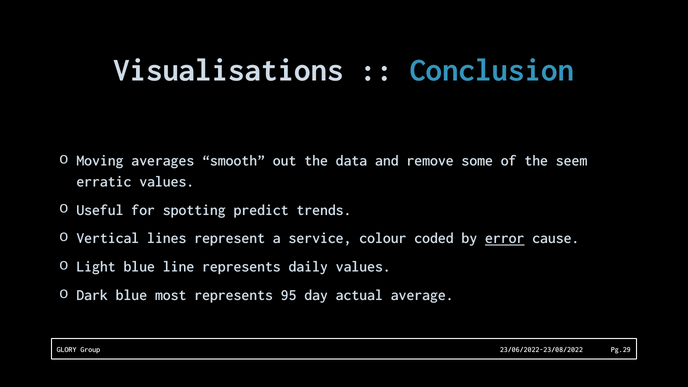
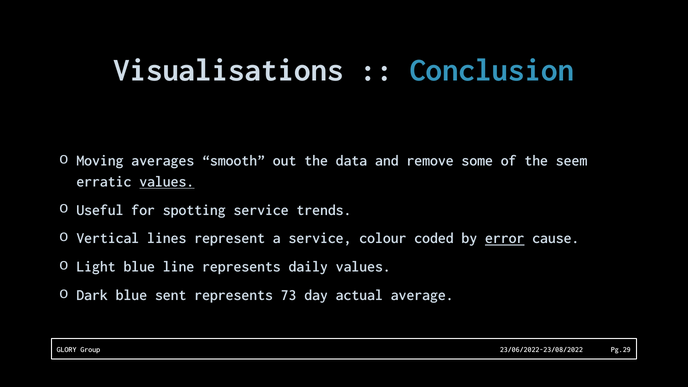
values at (167, 181) underline: none -> present
spotting predict: predict -> service
most: most -> sent
95: 95 -> 73
